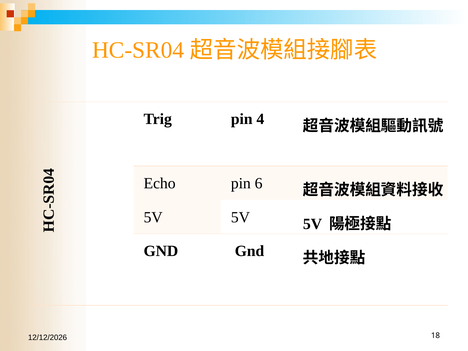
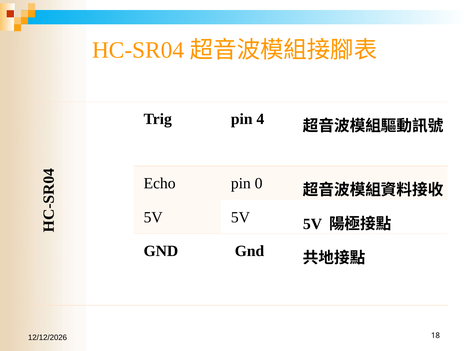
pin 6: 6 -> 0
